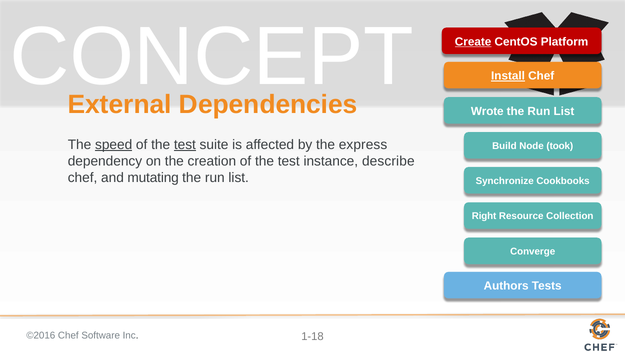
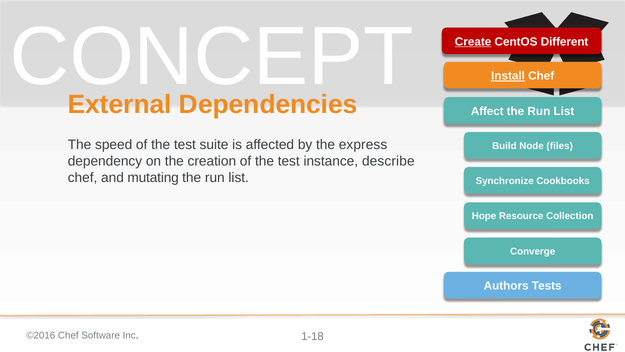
Platform: Platform -> Different
Wrote: Wrote -> Affect
speed underline: present -> none
test at (185, 145) underline: present -> none
took: took -> files
Right: Right -> Hope
